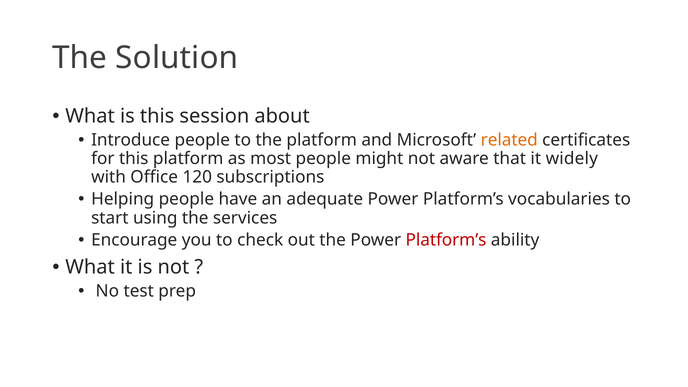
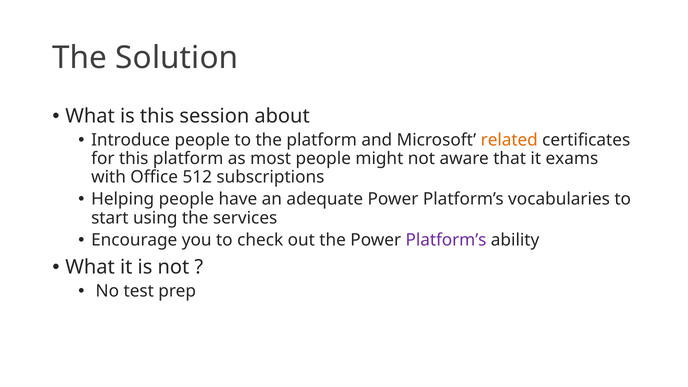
widely: widely -> exams
120: 120 -> 512
Platform’s at (446, 240) colour: red -> purple
